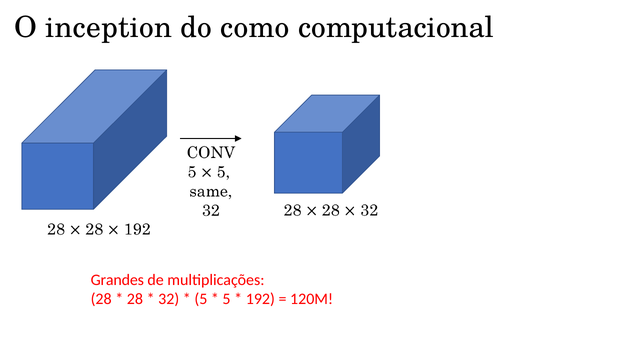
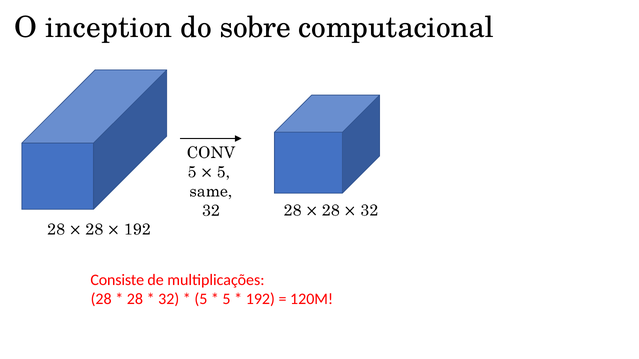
como: como -> sobre
Grandes: Grandes -> Consiste
